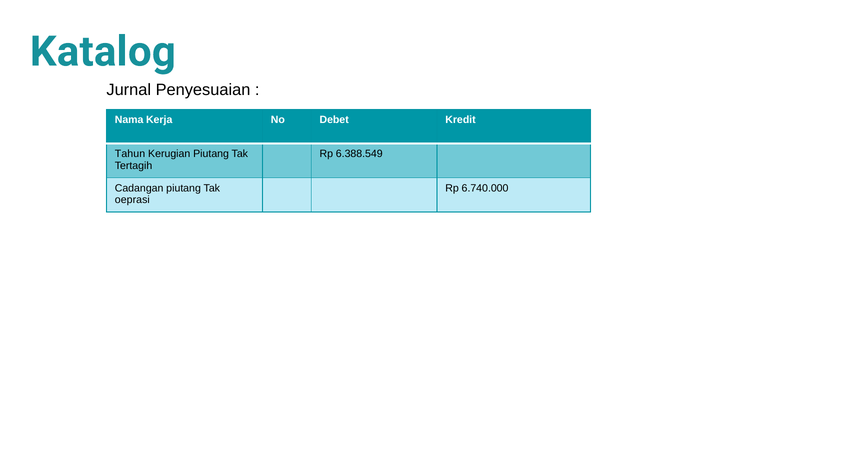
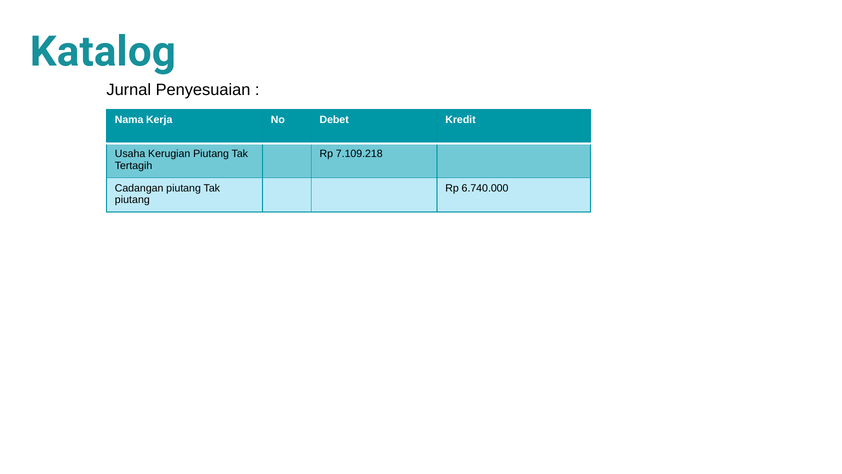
Tahun: Tahun -> Usaha
6.388.549: 6.388.549 -> 7.109.218
oeprasi at (132, 200): oeprasi -> piutang
